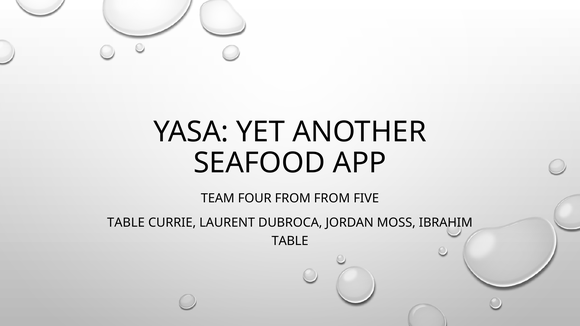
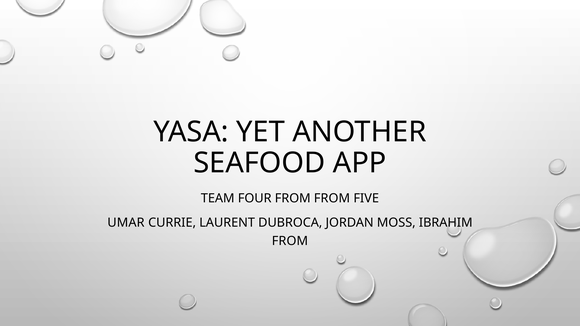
TABLE at (126, 223): TABLE -> UMAR
TABLE at (290, 241): TABLE -> FROM
